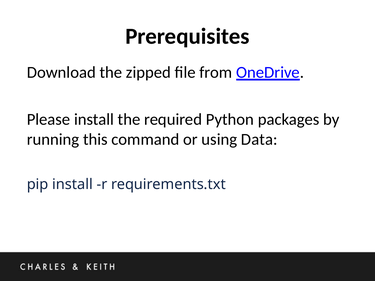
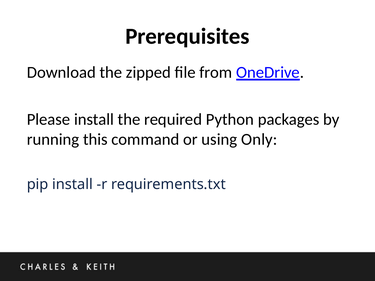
Data: Data -> Only
